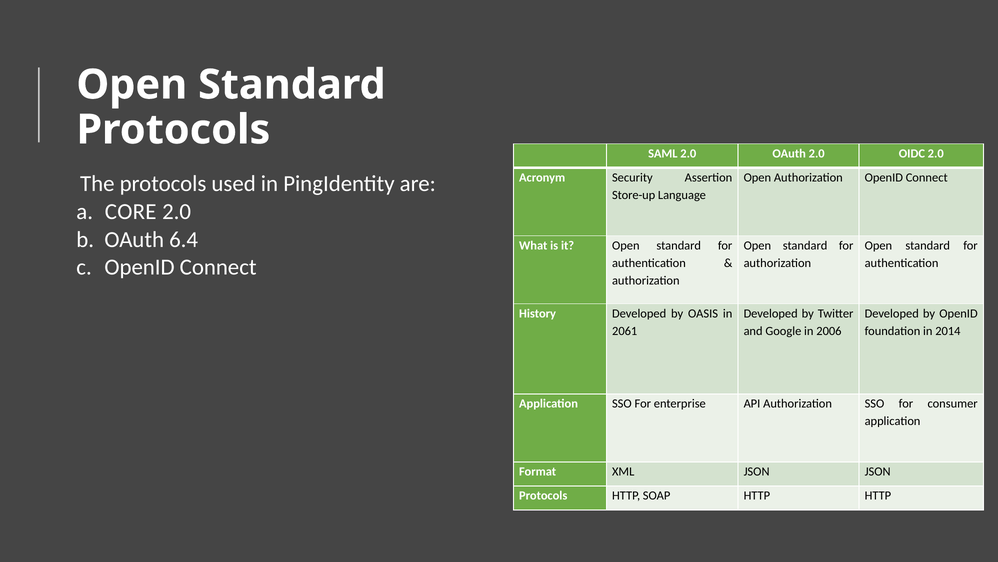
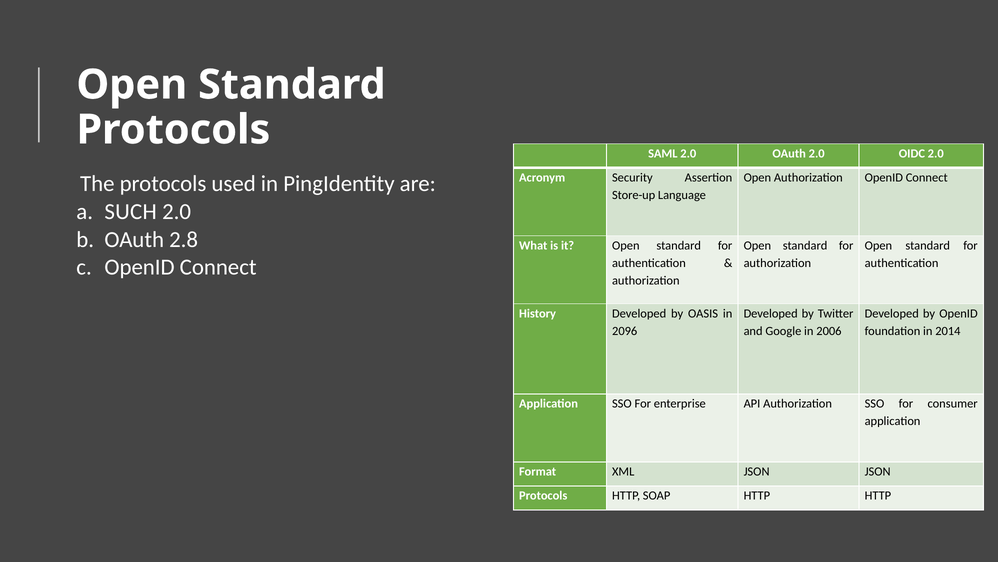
CORE: CORE -> SUCH
6.4: 6.4 -> 2.8
2061: 2061 -> 2096
